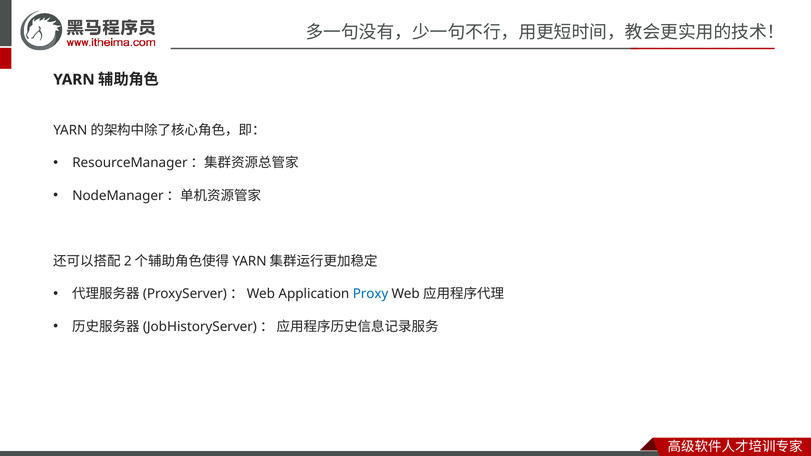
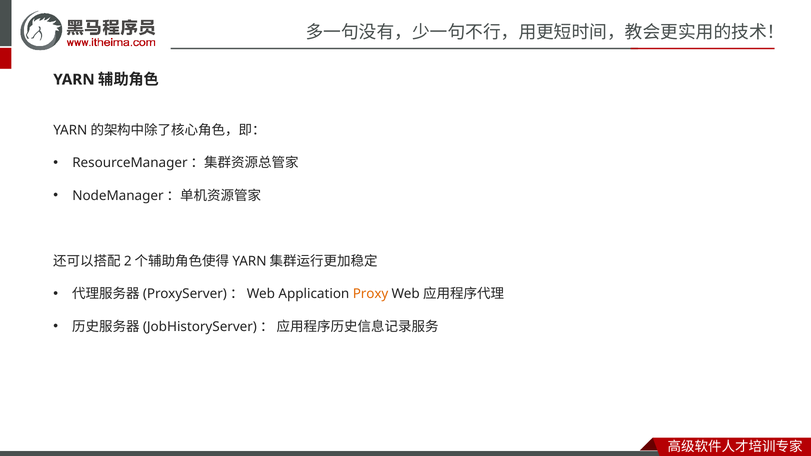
Proxy colour: blue -> orange
